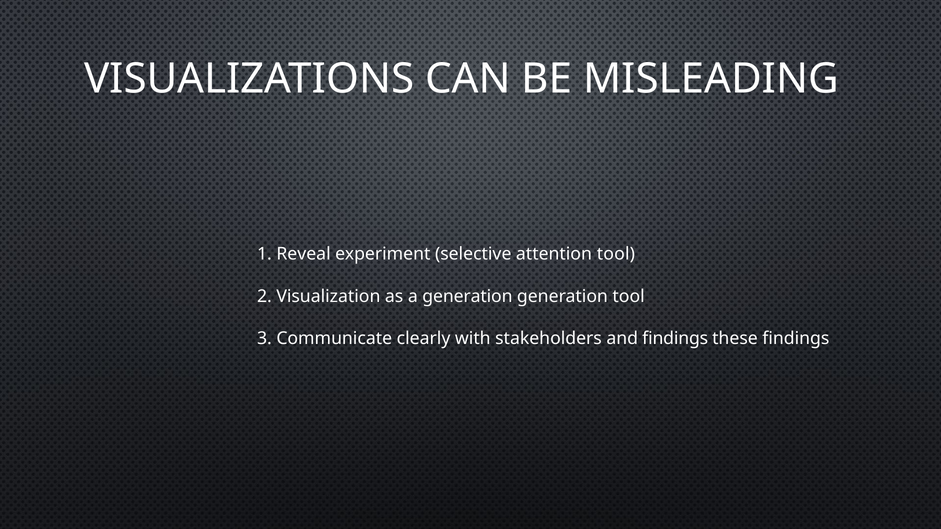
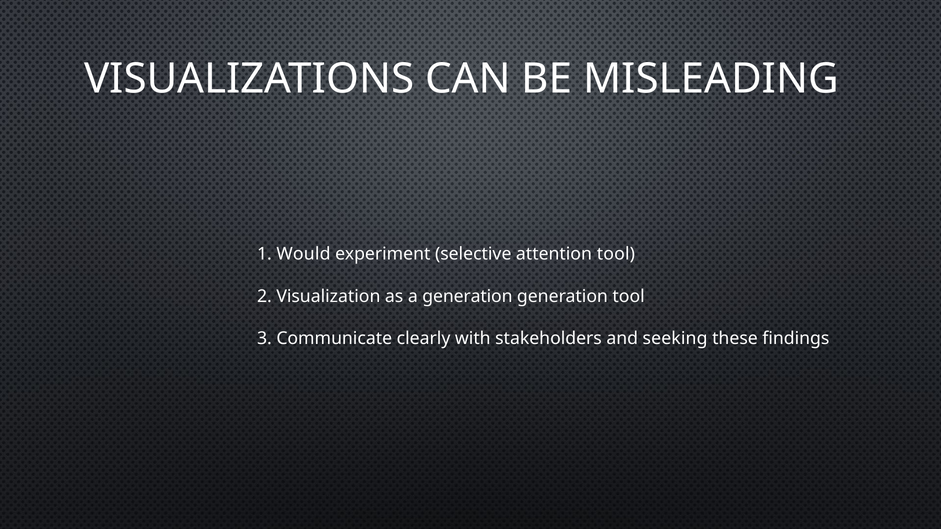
Reveal: Reveal -> Would
and findings: findings -> seeking
